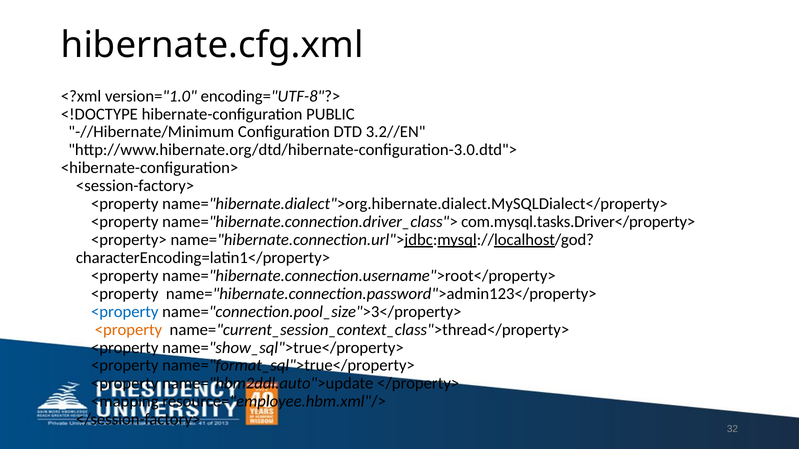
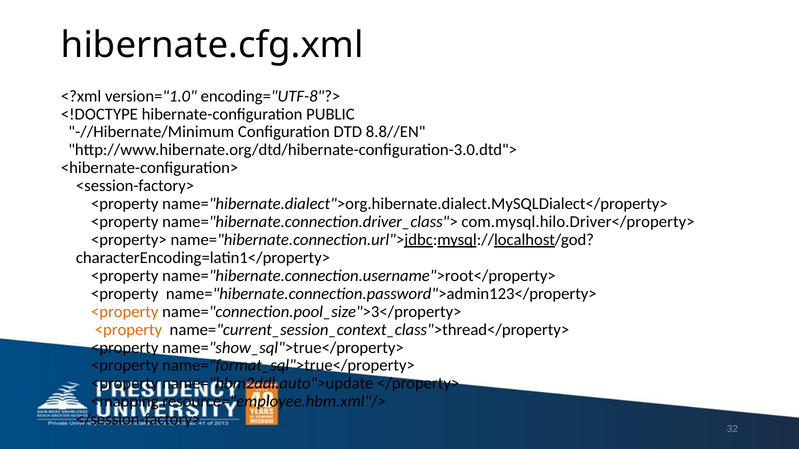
3.2//EN: 3.2//EN -> 8.8//EN
com.mysql.tasks.Driver</property>: com.mysql.tasks.Driver</property> -> com.mysql.hilo.Driver</property>
<property at (125, 312) colour: blue -> orange
